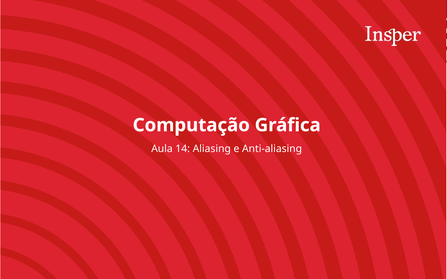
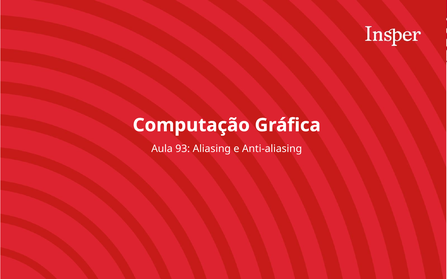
14: 14 -> 93
